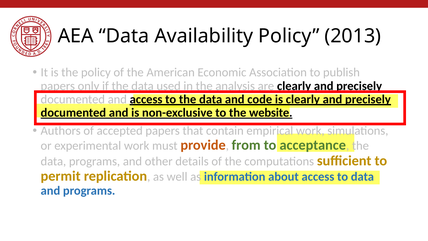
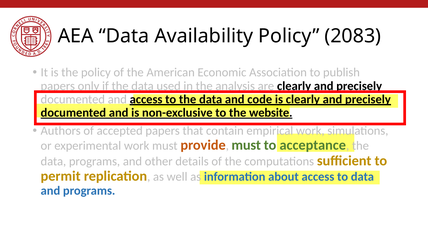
2013: 2013 -> 2083
from at (246, 145): from -> must
